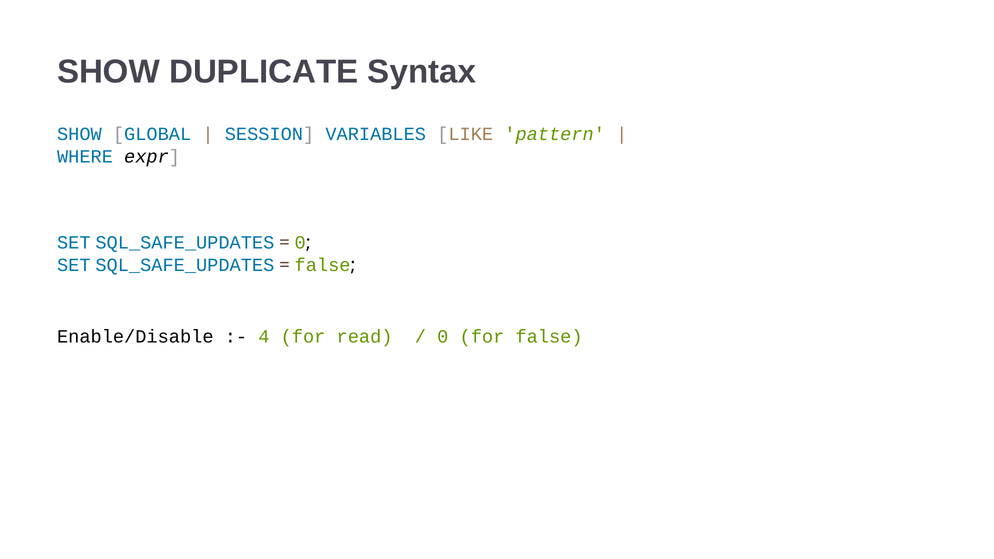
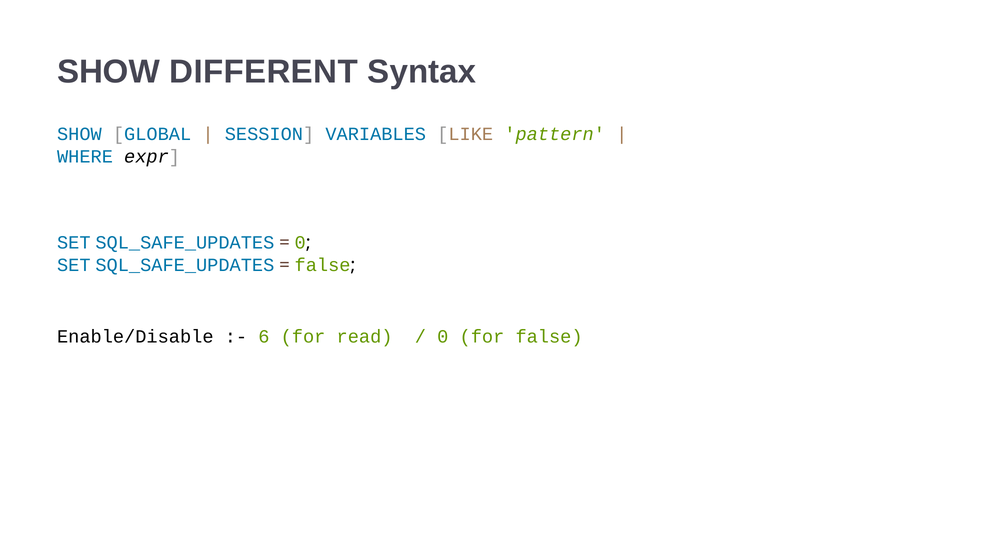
DUPLICATE: DUPLICATE -> DIFFERENT
4: 4 -> 6
